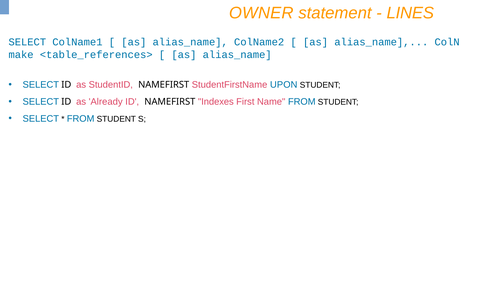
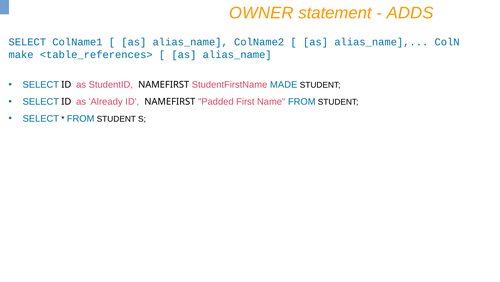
LINES: LINES -> ADDS
UPON: UPON -> MADE
Indexes: Indexes -> Padded
